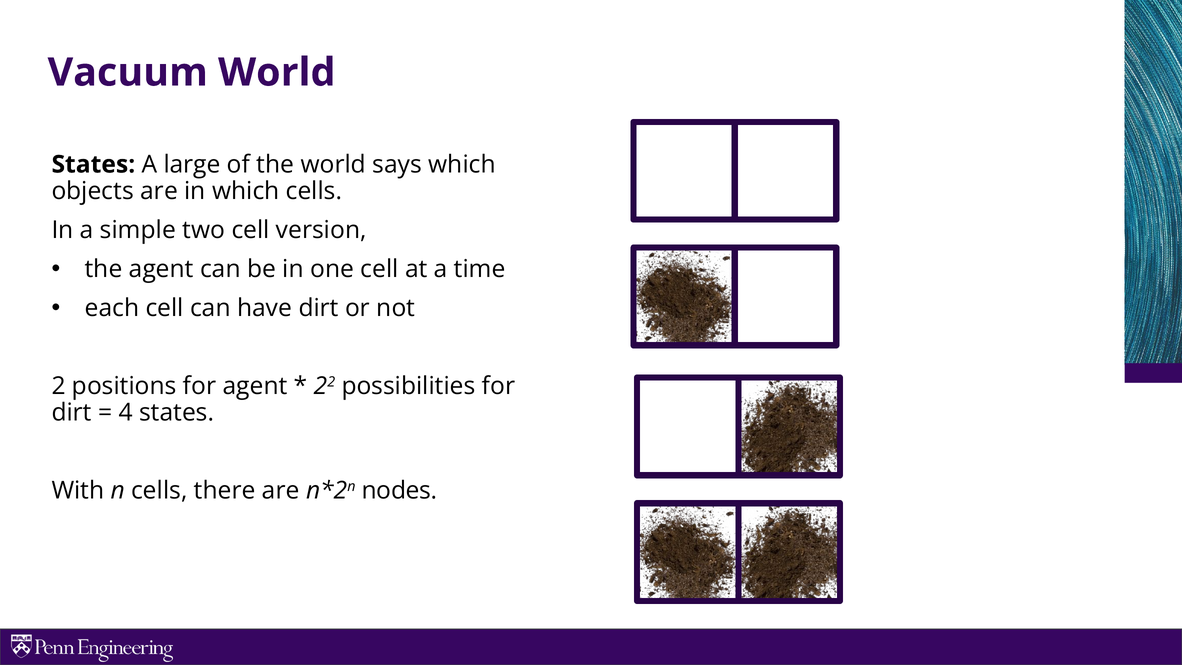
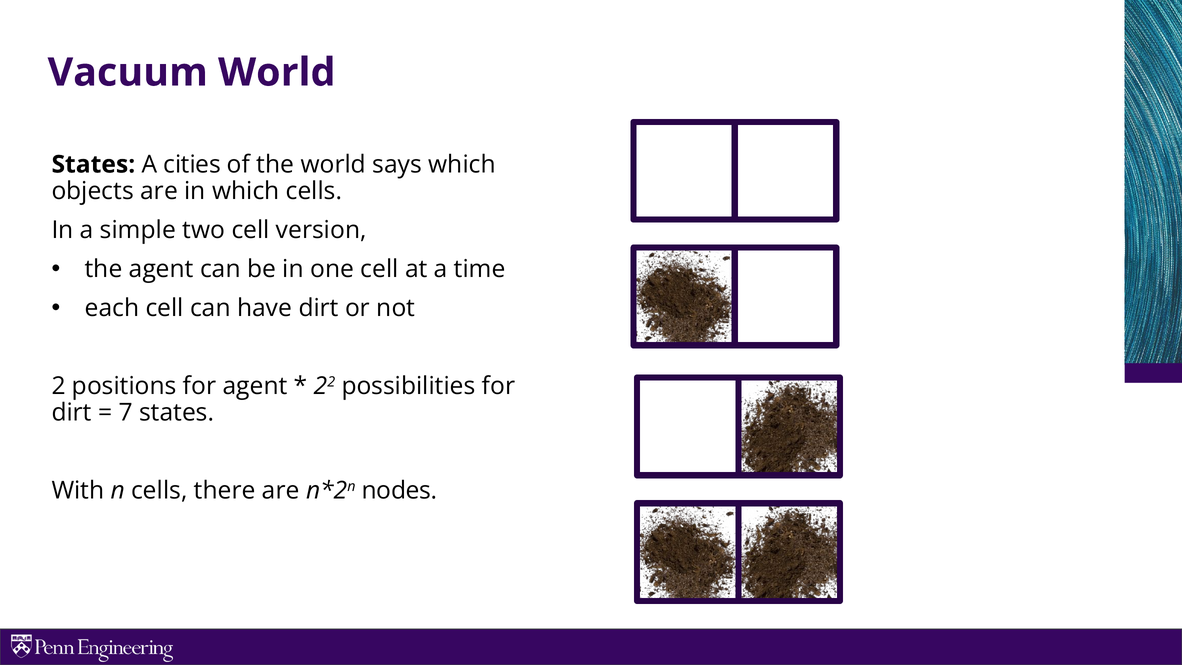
large: large -> cities
4: 4 -> 7
